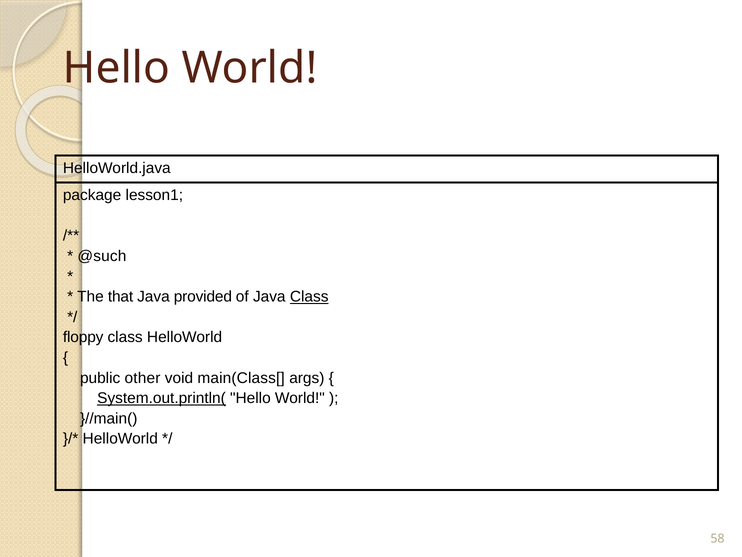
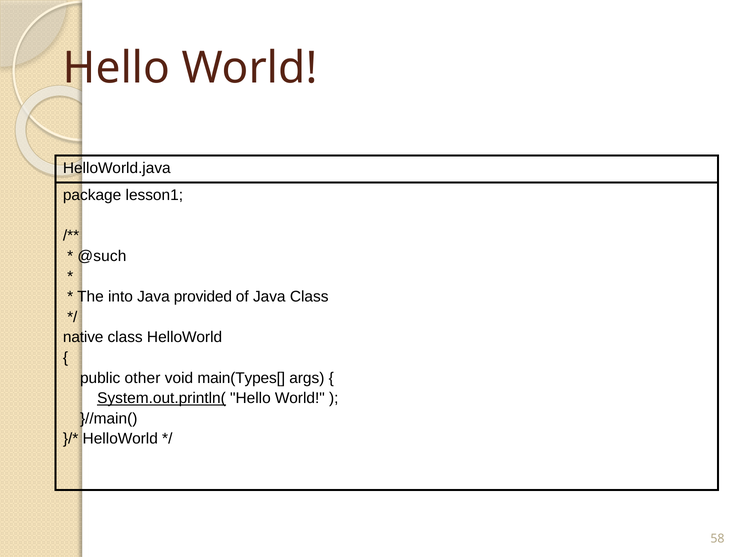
that: that -> into
Class at (309, 296) underline: present -> none
floppy: floppy -> native
main(Class[: main(Class[ -> main(Types[
